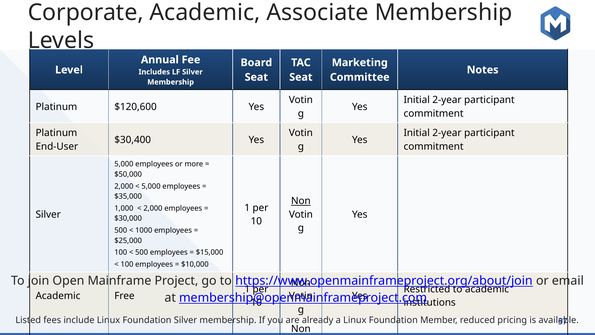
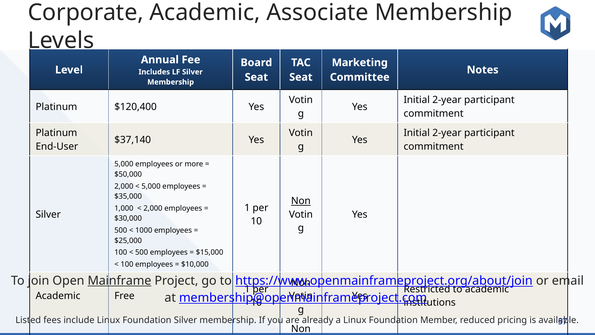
$120,600: $120,600 -> $120,400
$30,400: $30,400 -> $37,140
Mainframe underline: none -> present
